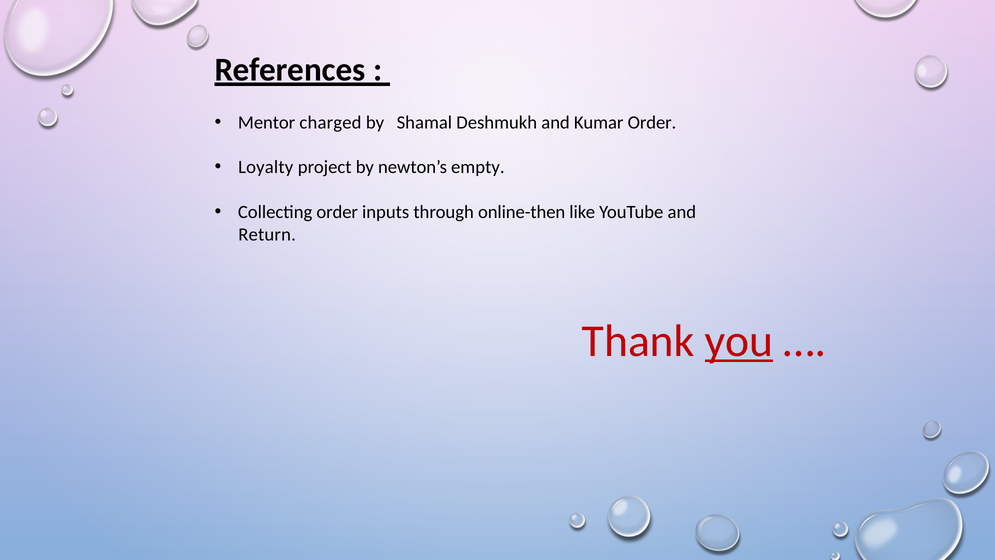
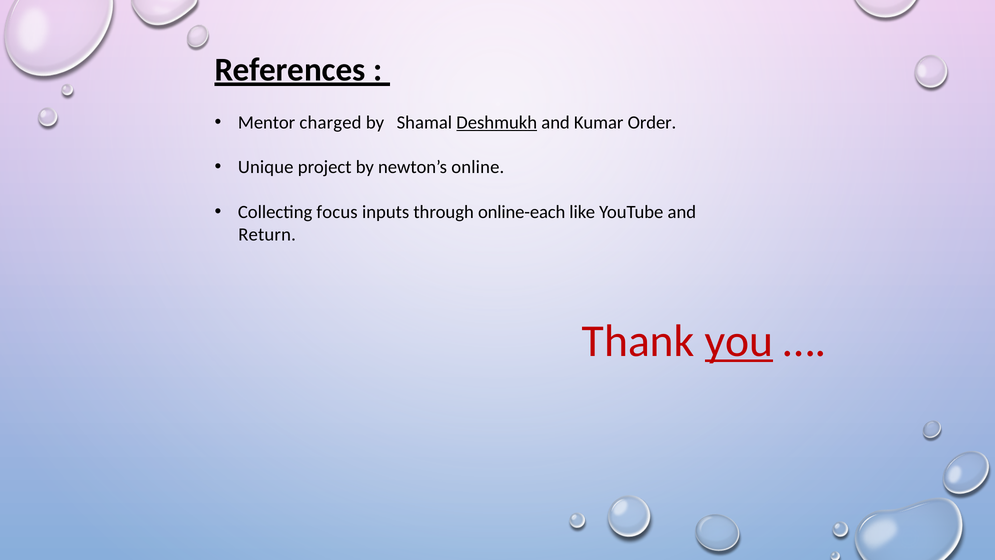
Deshmukh underline: none -> present
Loyalty: Loyalty -> Unique
empty: empty -> online
Collecting order: order -> focus
online-then: online-then -> online-each
